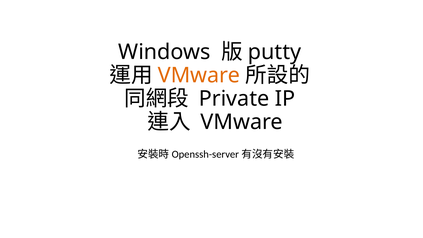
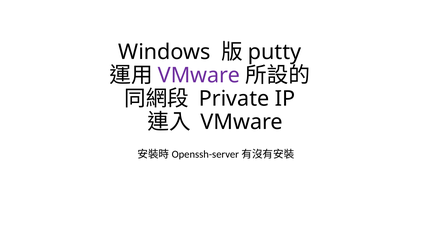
VMware at (199, 75) colour: orange -> purple
